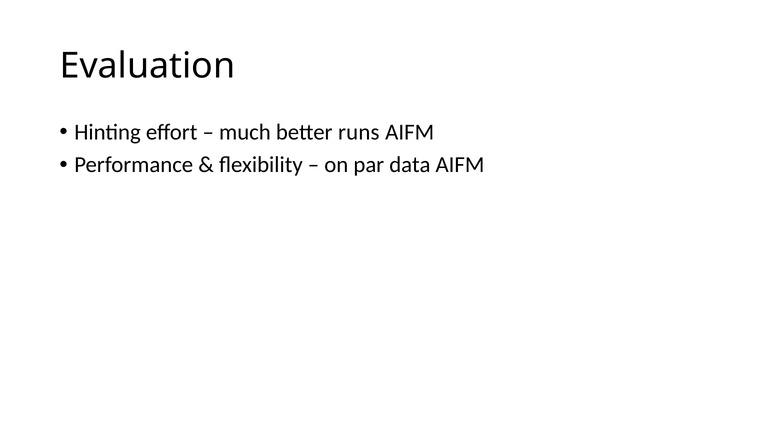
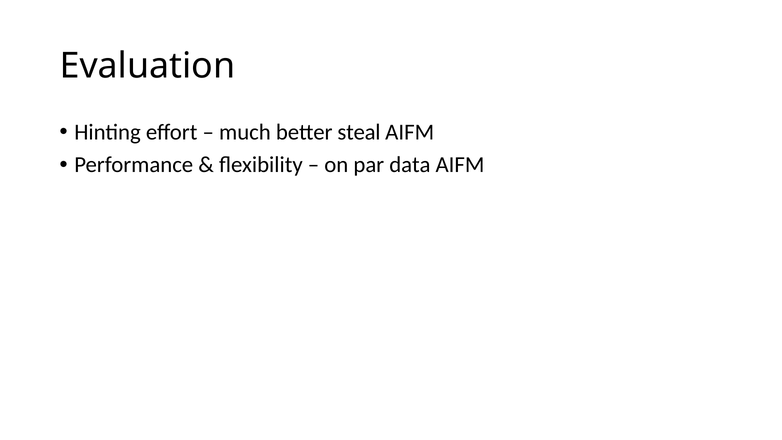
runs: runs -> steal
